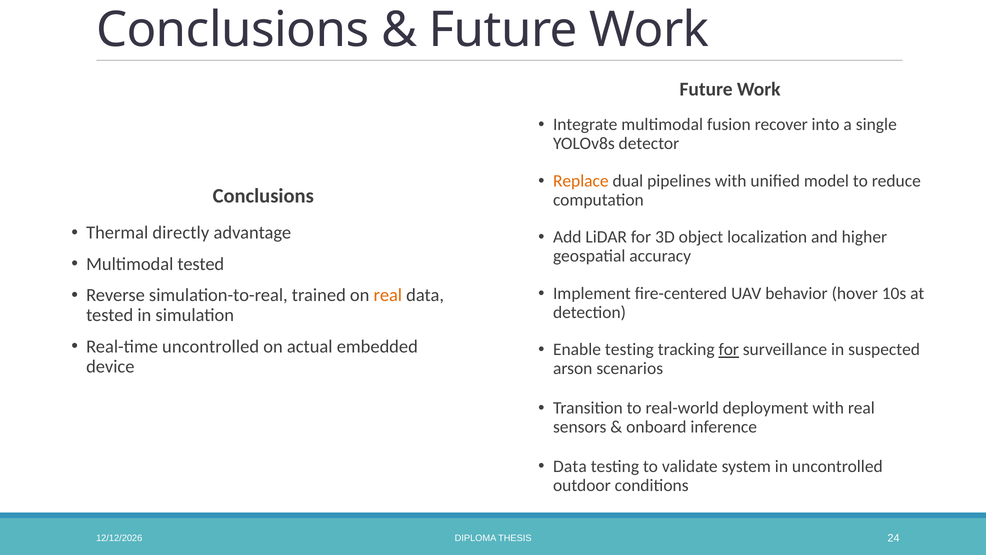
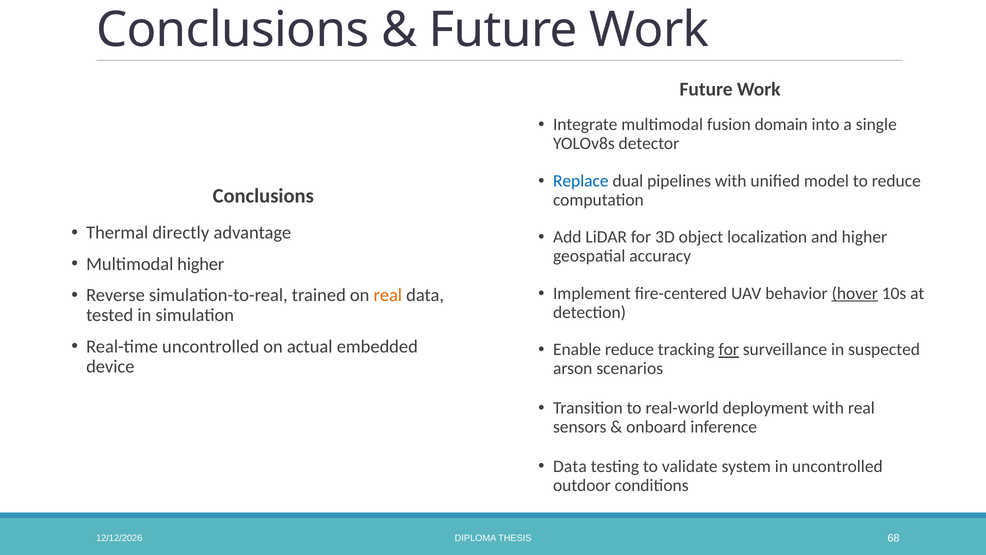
recover: recover -> domain
Replace colour: orange -> blue
Multimodal tested: tested -> higher
hover underline: none -> present
Enable testing: testing -> reduce
24: 24 -> 68
